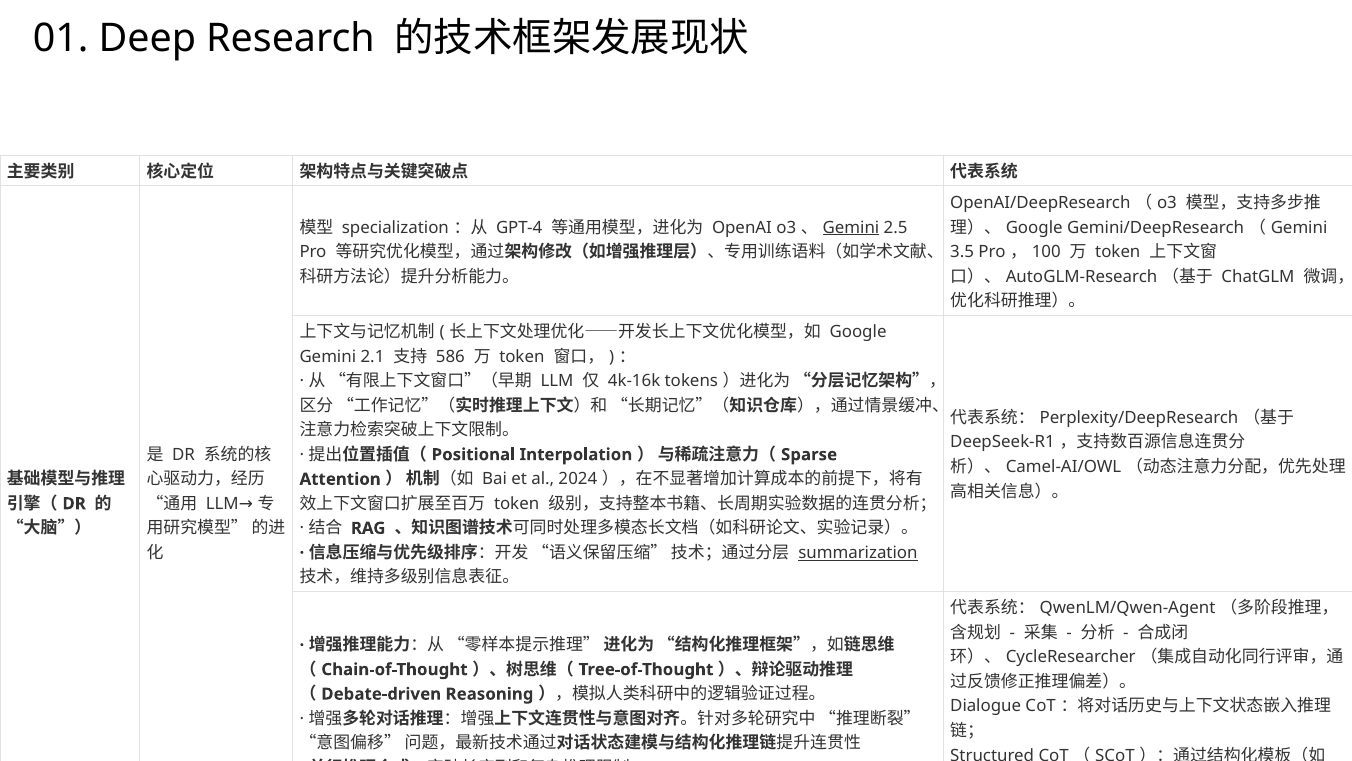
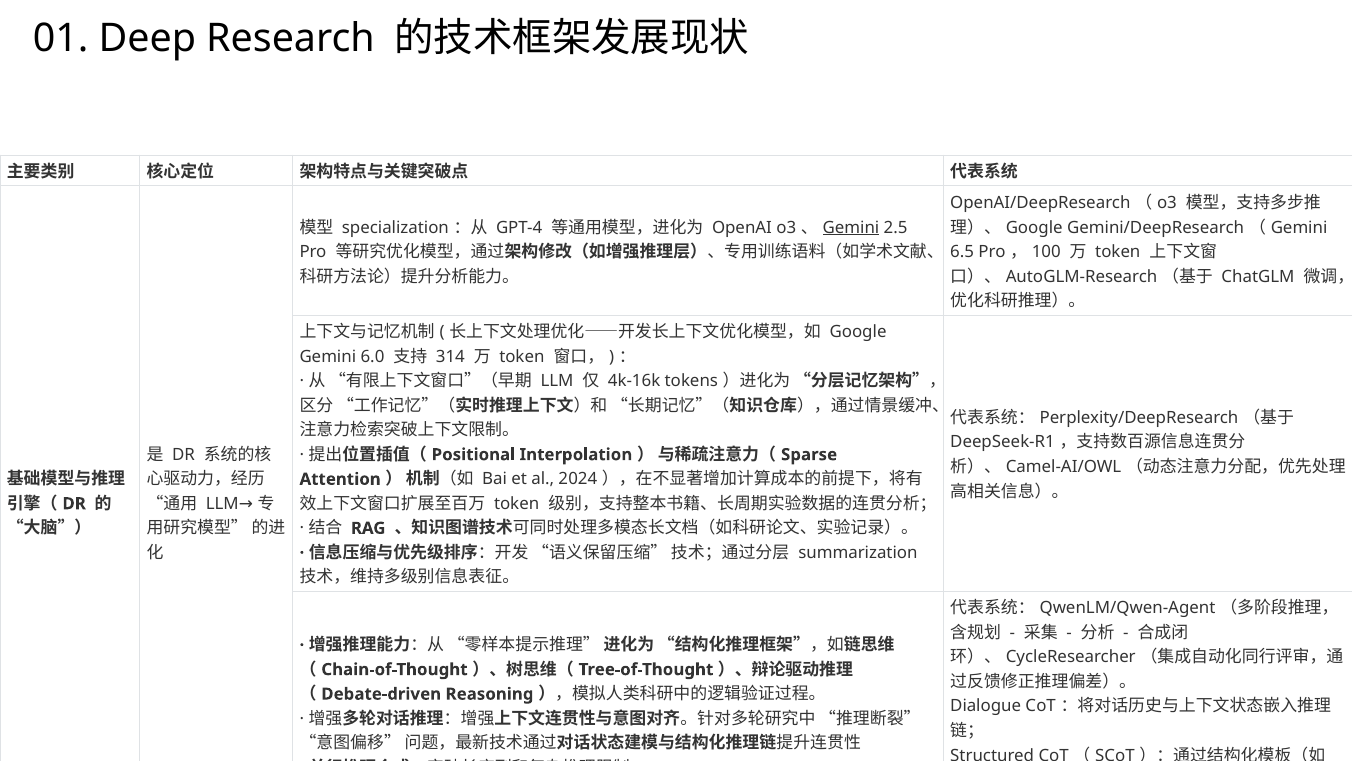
3.5: 3.5 -> 6.5
2.1: 2.1 -> 6.0
586: 586 -> 314
summarization underline: present -> none
